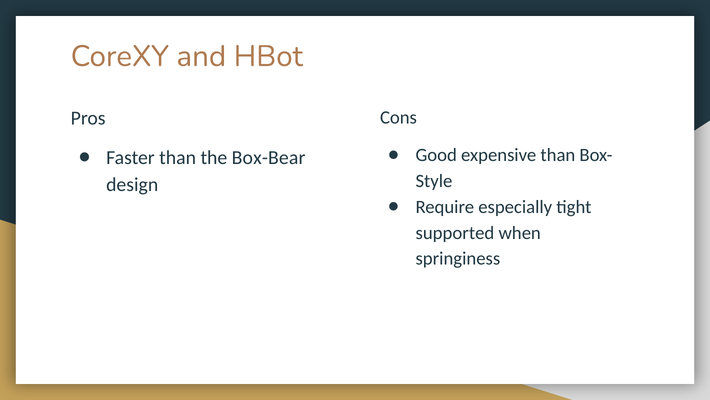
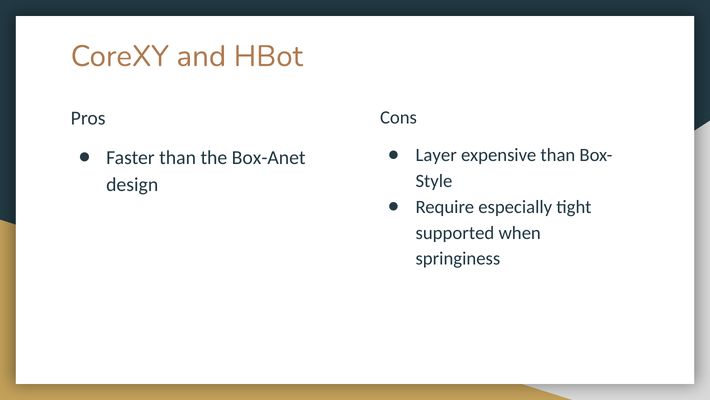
Good: Good -> Layer
Box-Bear: Box-Bear -> Box-Anet
